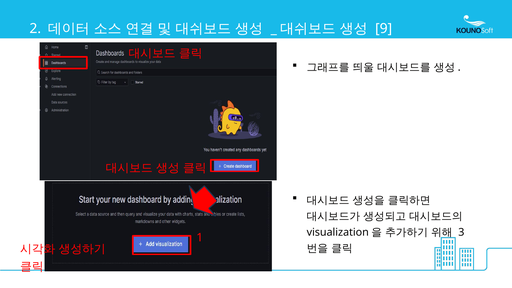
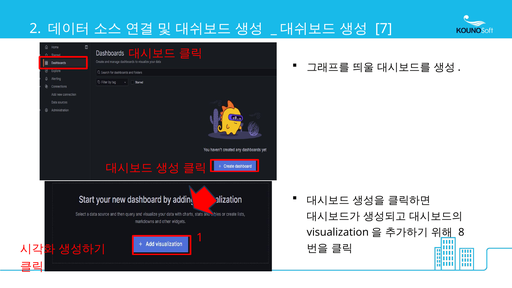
9: 9 -> 7
3: 3 -> 8
